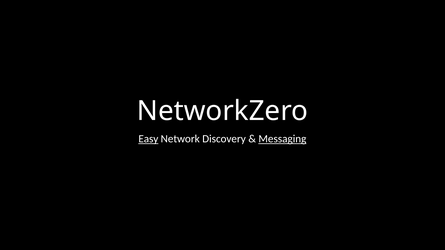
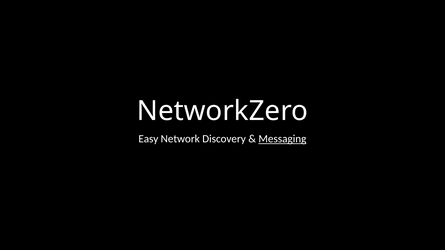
Easy underline: present -> none
